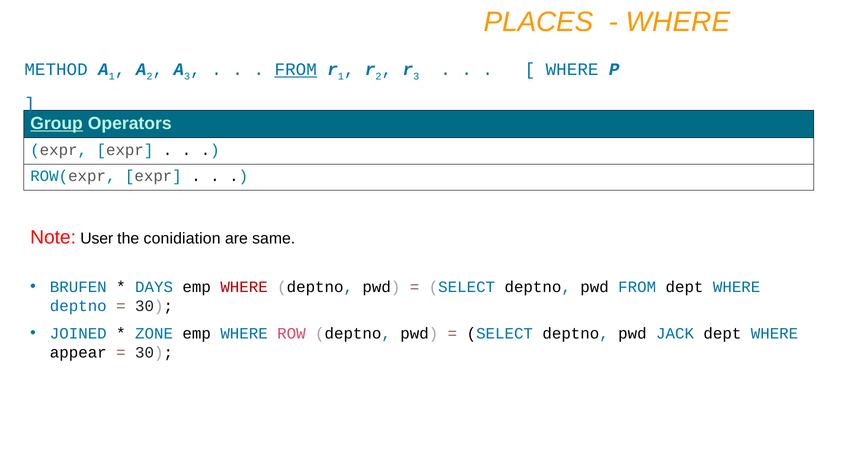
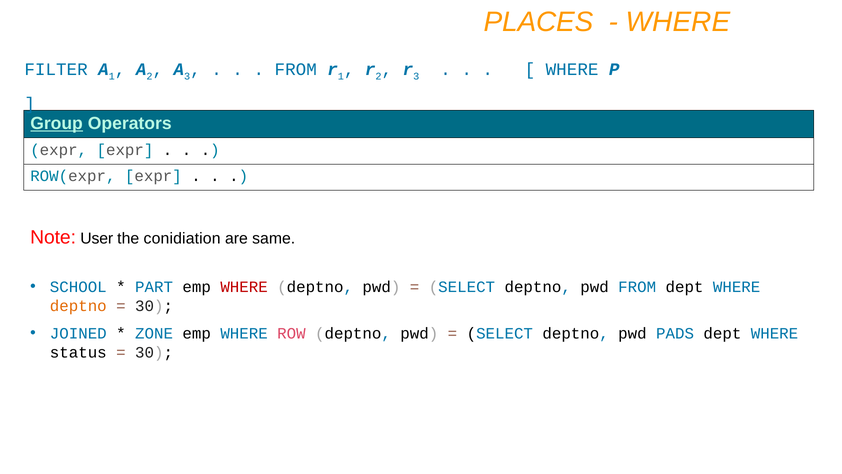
METHOD: METHOD -> FILTER
FROM at (296, 70) underline: present -> none
BRUFEN: BRUFEN -> SCHOOL
DAYS: DAYS -> PART
deptno at (78, 306) colour: blue -> orange
JACK: JACK -> PADS
appear: appear -> status
